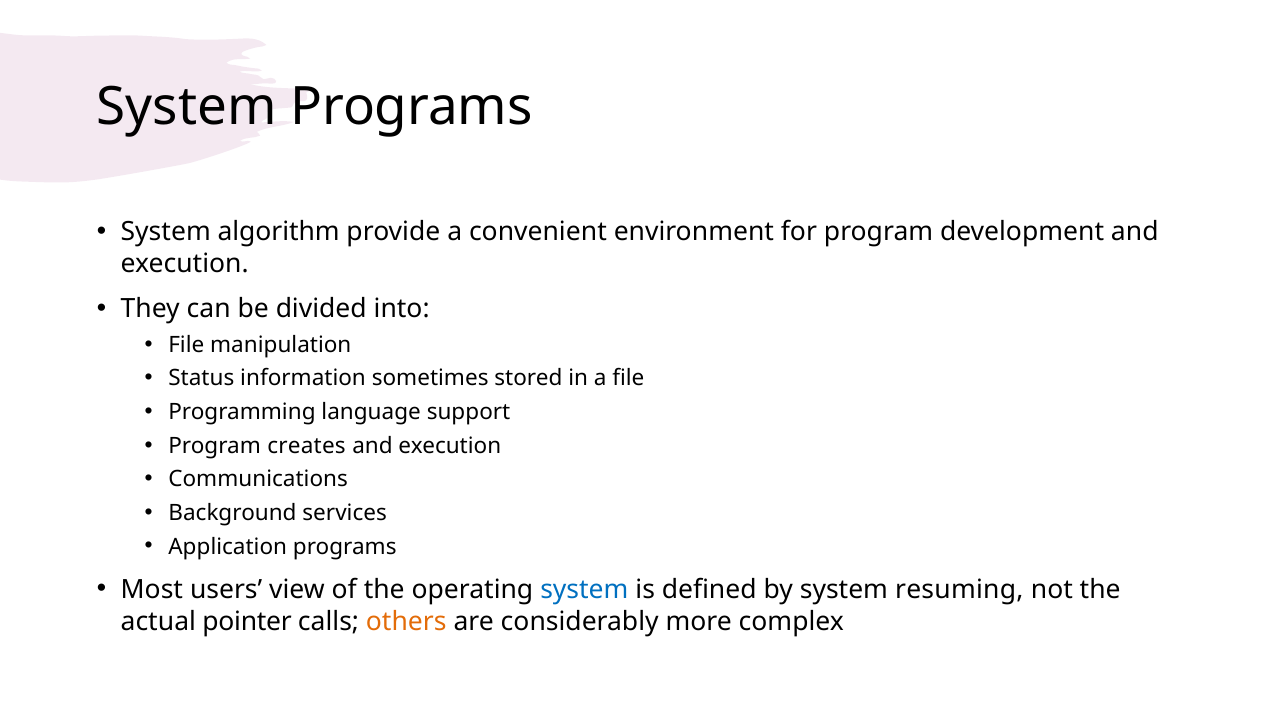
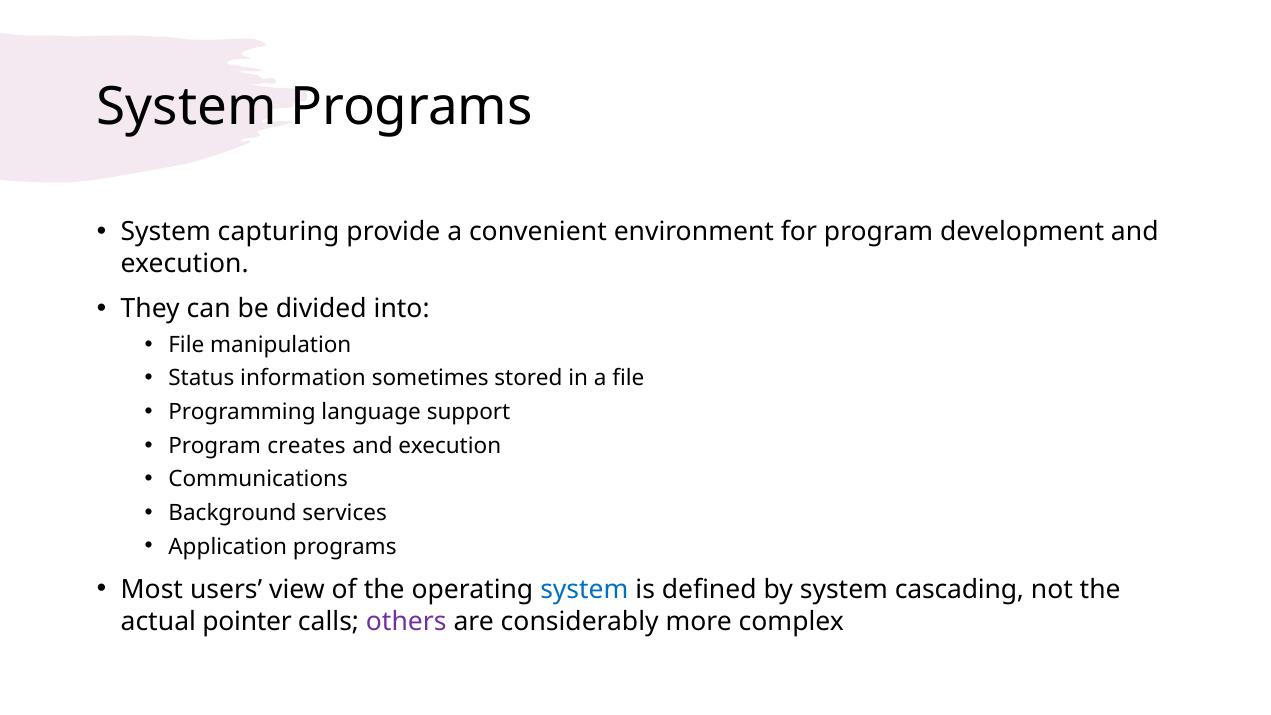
algorithm: algorithm -> capturing
resuming: resuming -> cascading
others colour: orange -> purple
